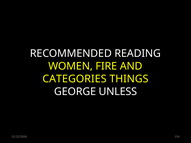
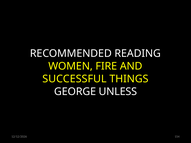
CATEGORIES: CATEGORIES -> SUCCESSFUL
